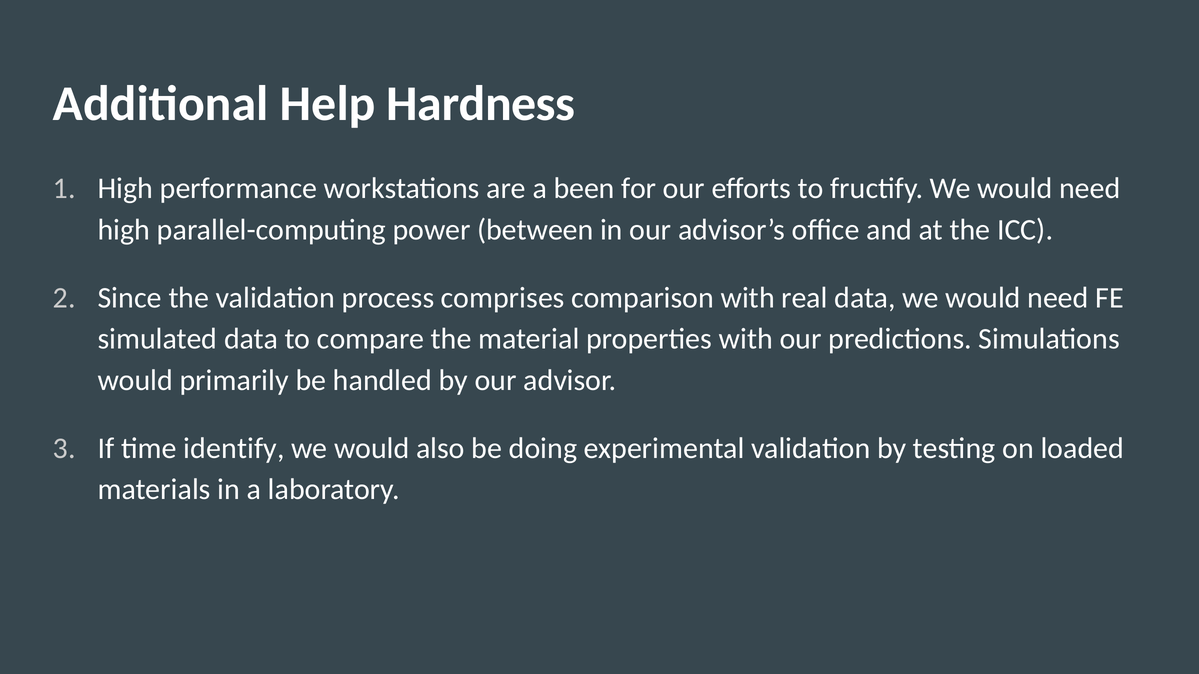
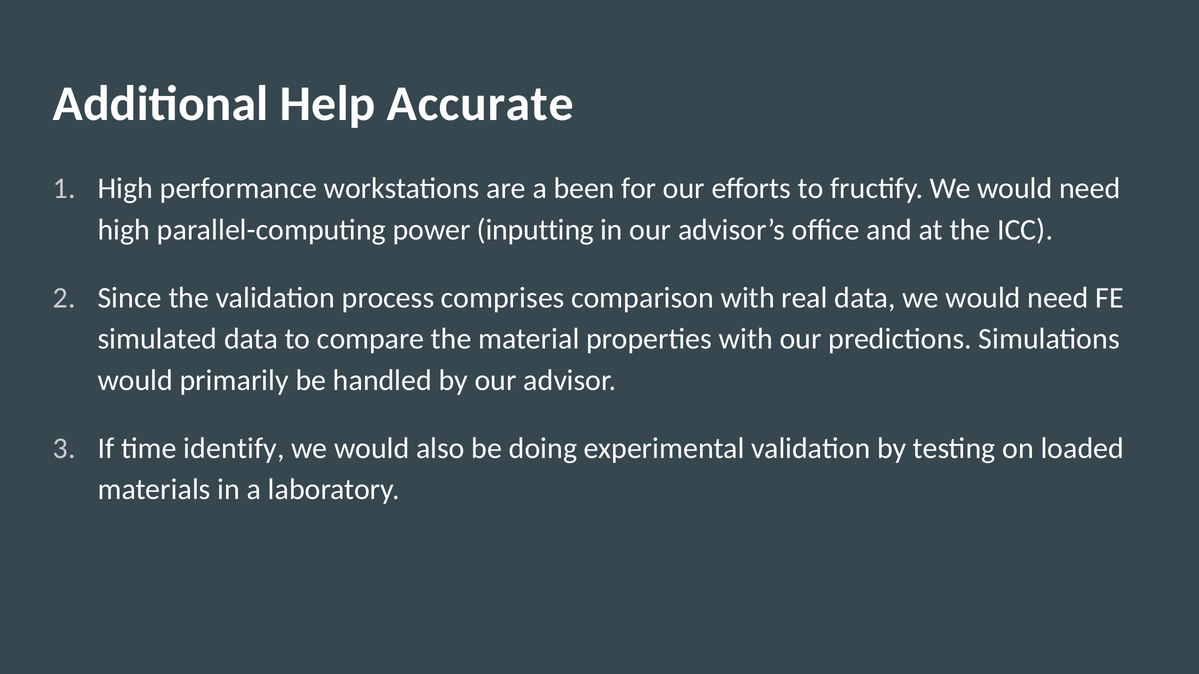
Hardness: Hardness -> Accurate
between: between -> inputting
